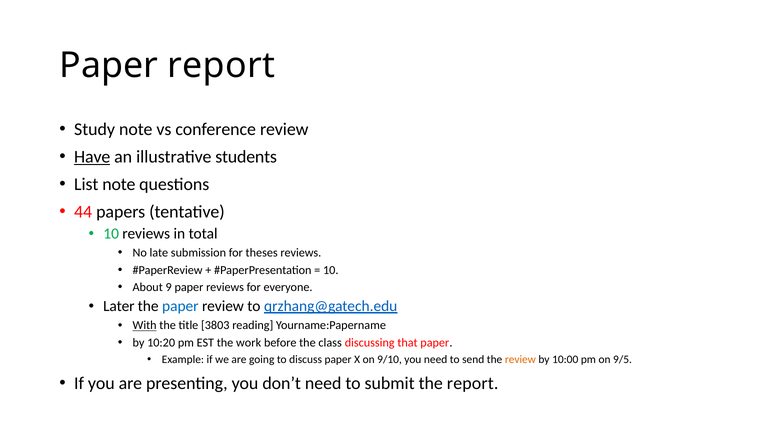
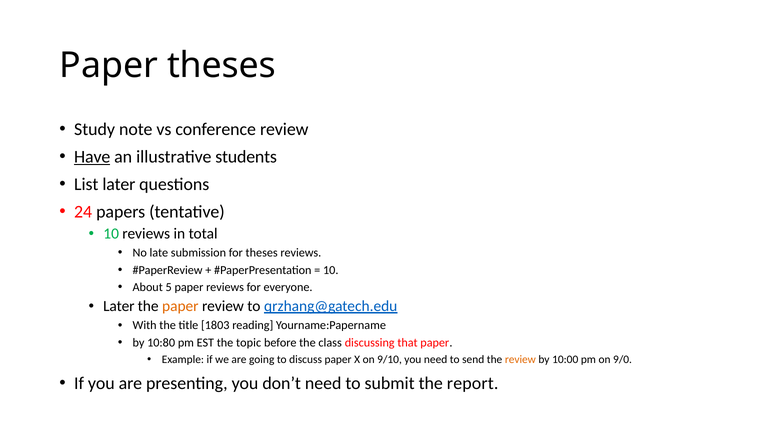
Paper report: report -> theses
List note: note -> later
44: 44 -> 24
9: 9 -> 5
paper at (180, 306) colour: blue -> orange
With underline: present -> none
3803: 3803 -> 1803
10:20: 10:20 -> 10:80
work: work -> topic
9/5: 9/5 -> 9/0
